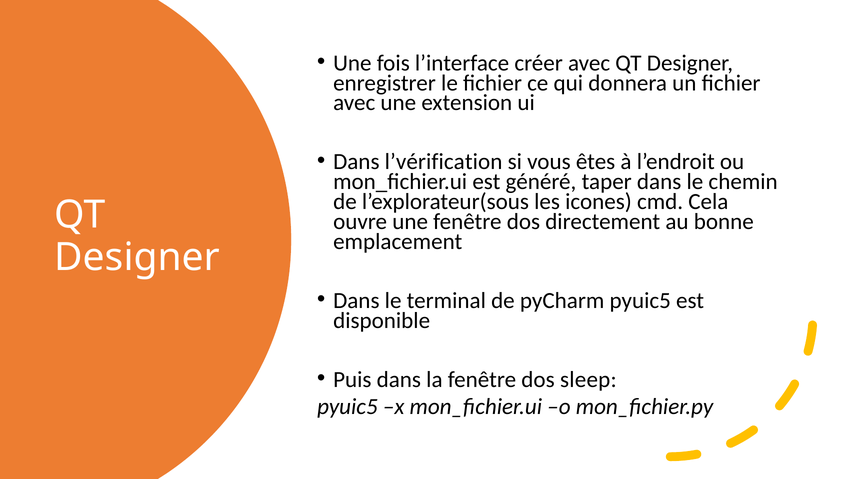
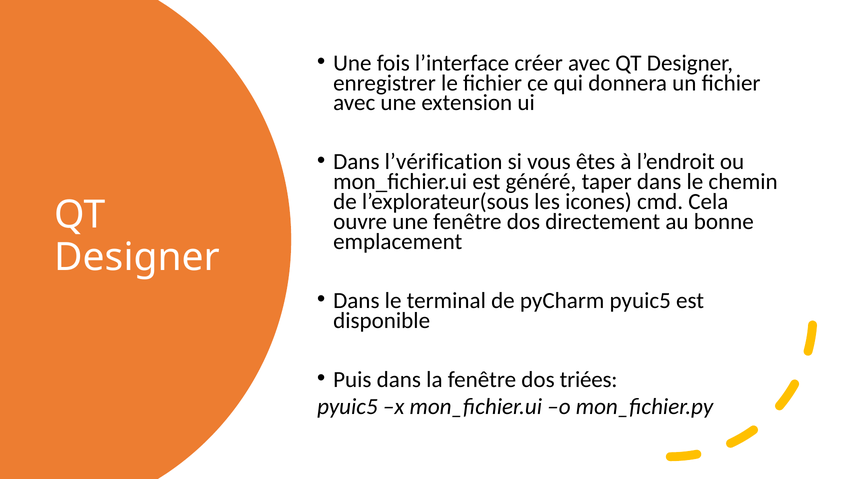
sleep: sleep -> triées
